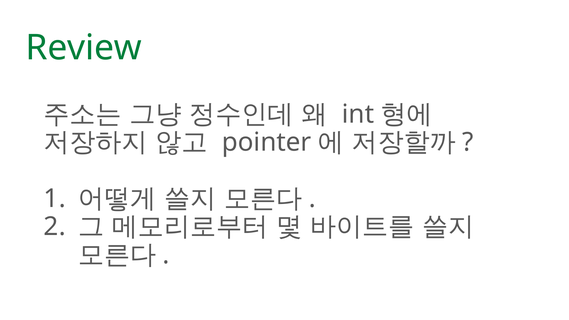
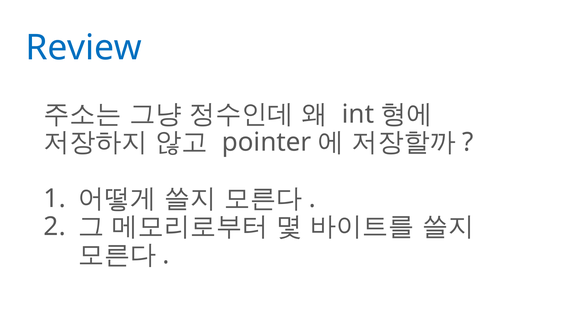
Review colour: green -> blue
